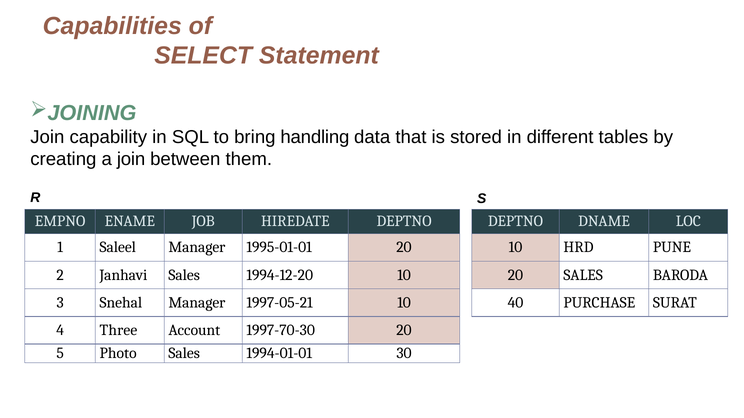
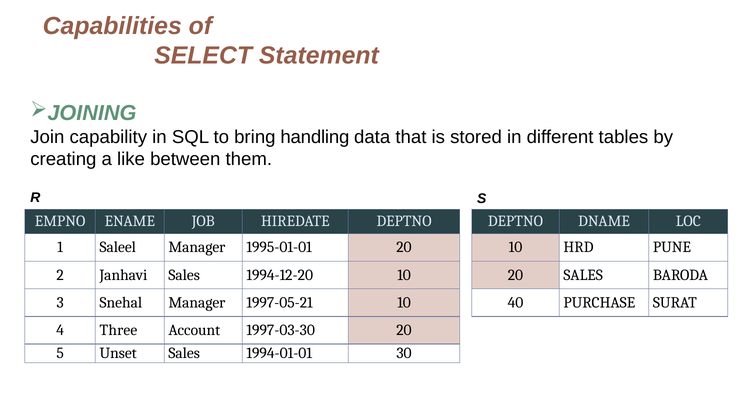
a join: join -> like
1997-70-30: 1997-70-30 -> 1997-03-30
Photo: Photo -> Unset
